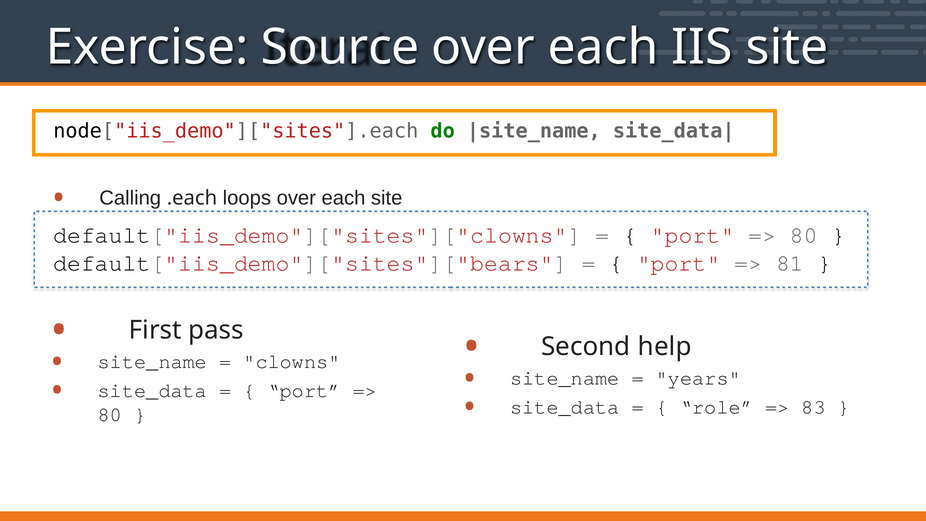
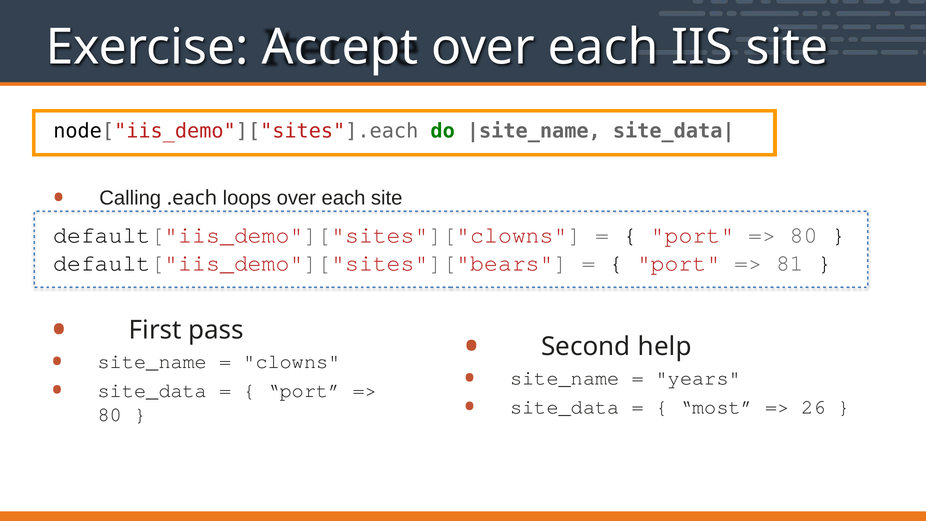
Source: Source -> Accept
role: role -> most
83: 83 -> 26
